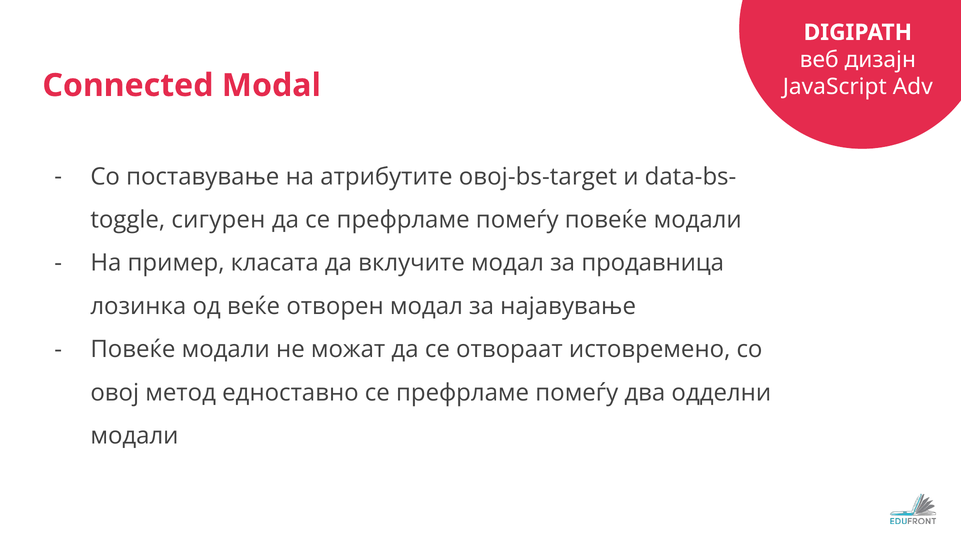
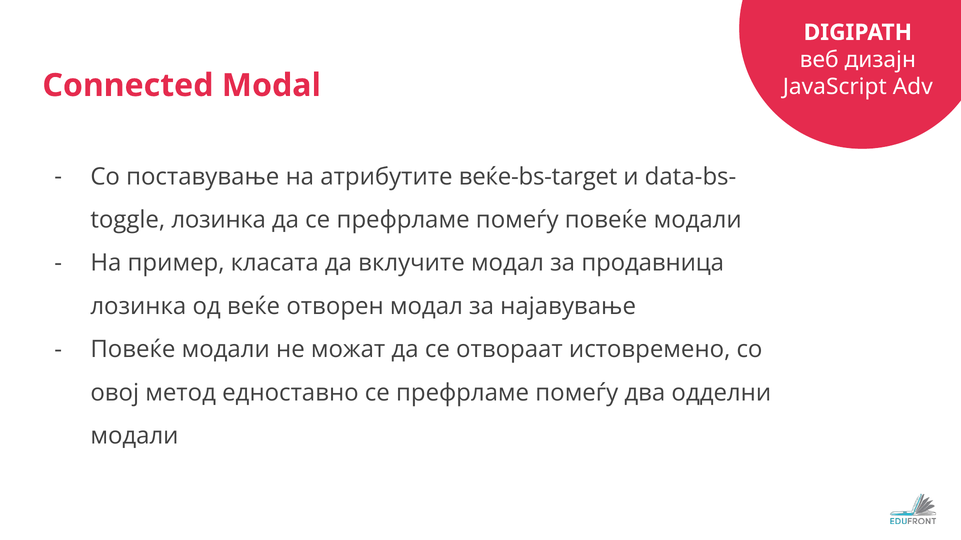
овој-bs-target: овој-bs-target -> веќе-bs-target
сигурен at (218, 220): сигурен -> лозинка
